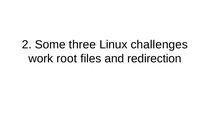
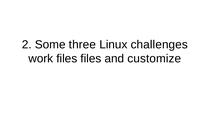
work root: root -> files
redirection: redirection -> customize
